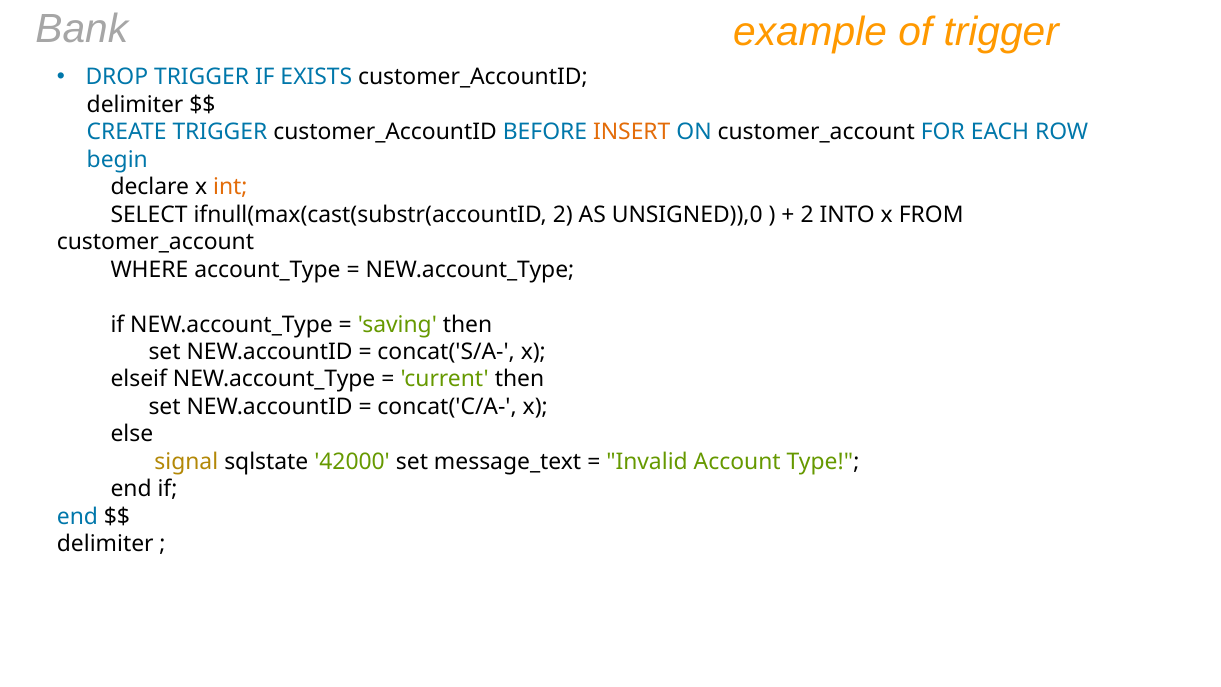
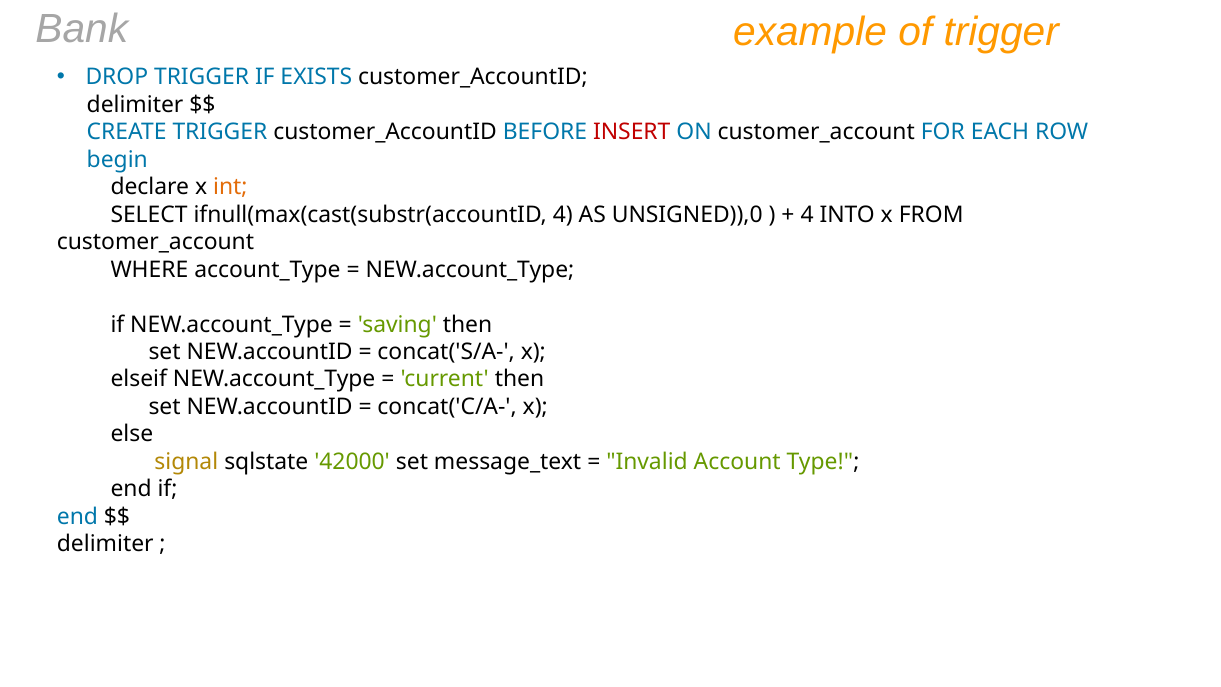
INSERT colour: orange -> red
ifnull(max(cast(substr(accountID 2: 2 -> 4
2 at (807, 214): 2 -> 4
